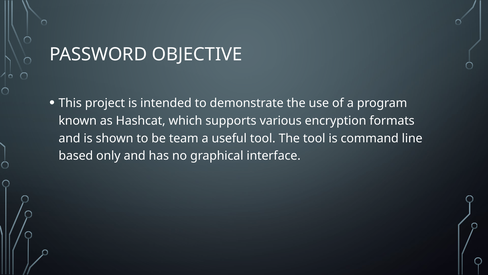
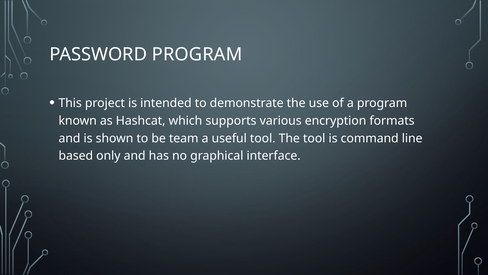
PASSWORD OBJECTIVE: OBJECTIVE -> PROGRAM
